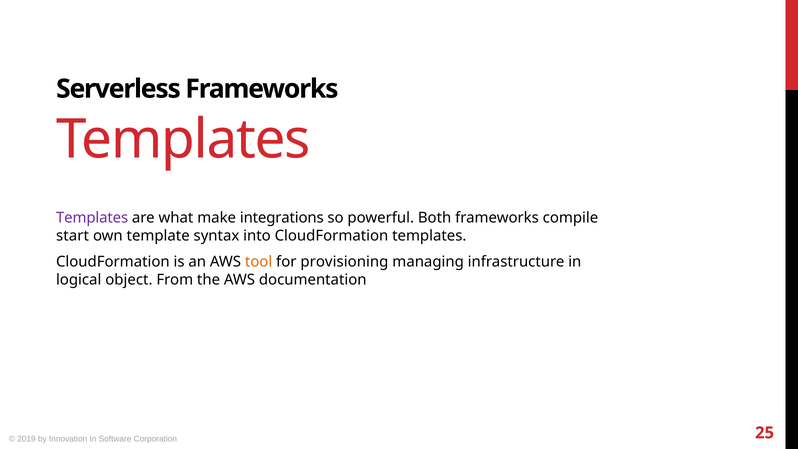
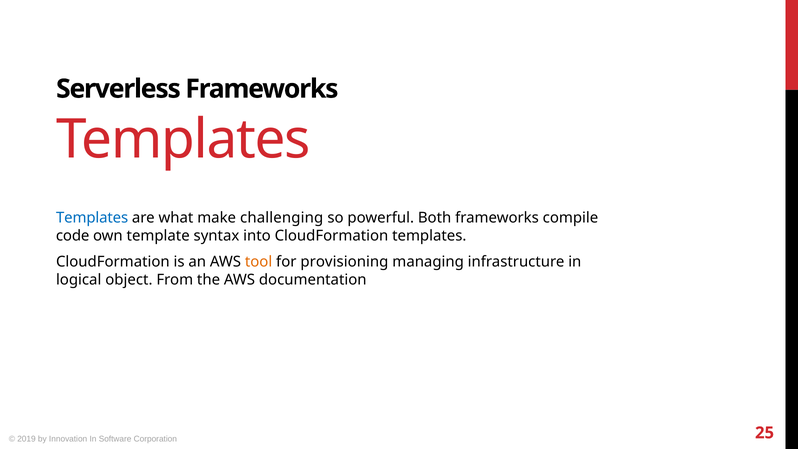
Templates at (92, 218) colour: purple -> blue
integrations: integrations -> challenging
start: start -> code
